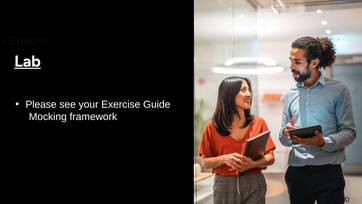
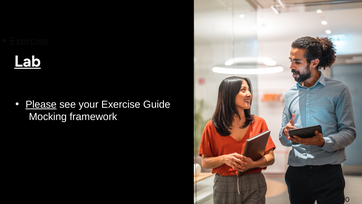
Please underline: none -> present
